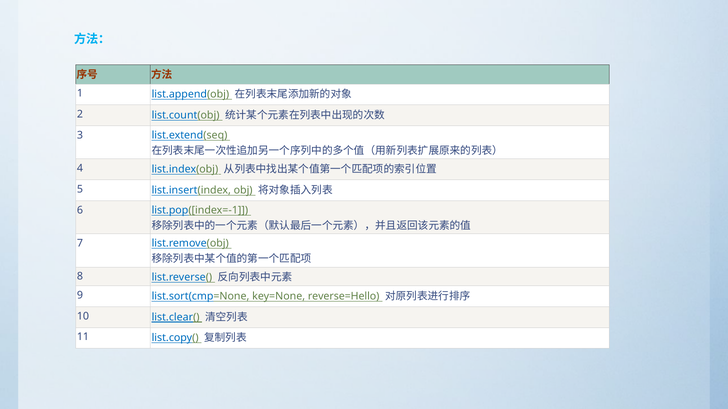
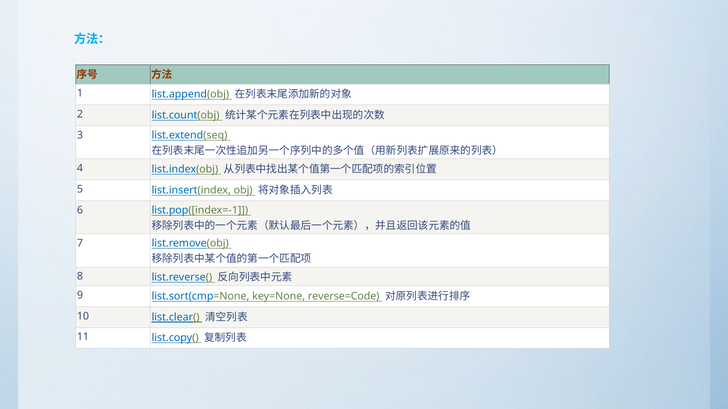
reverse=Hello: reverse=Hello -> reverse=Code
